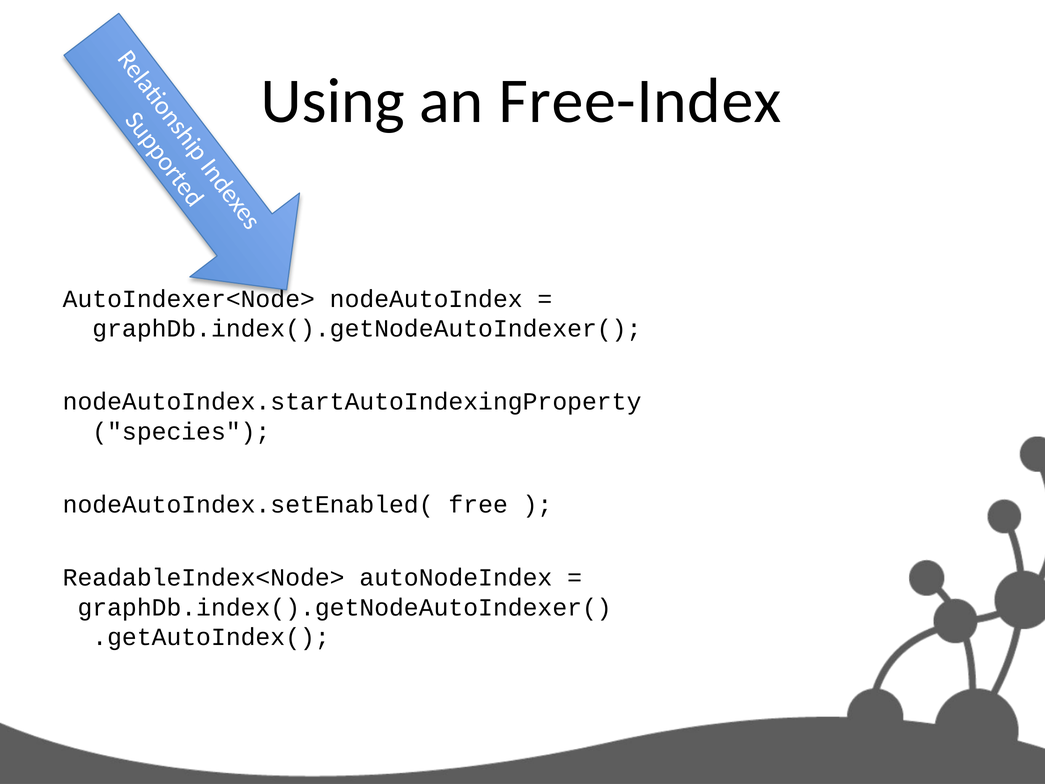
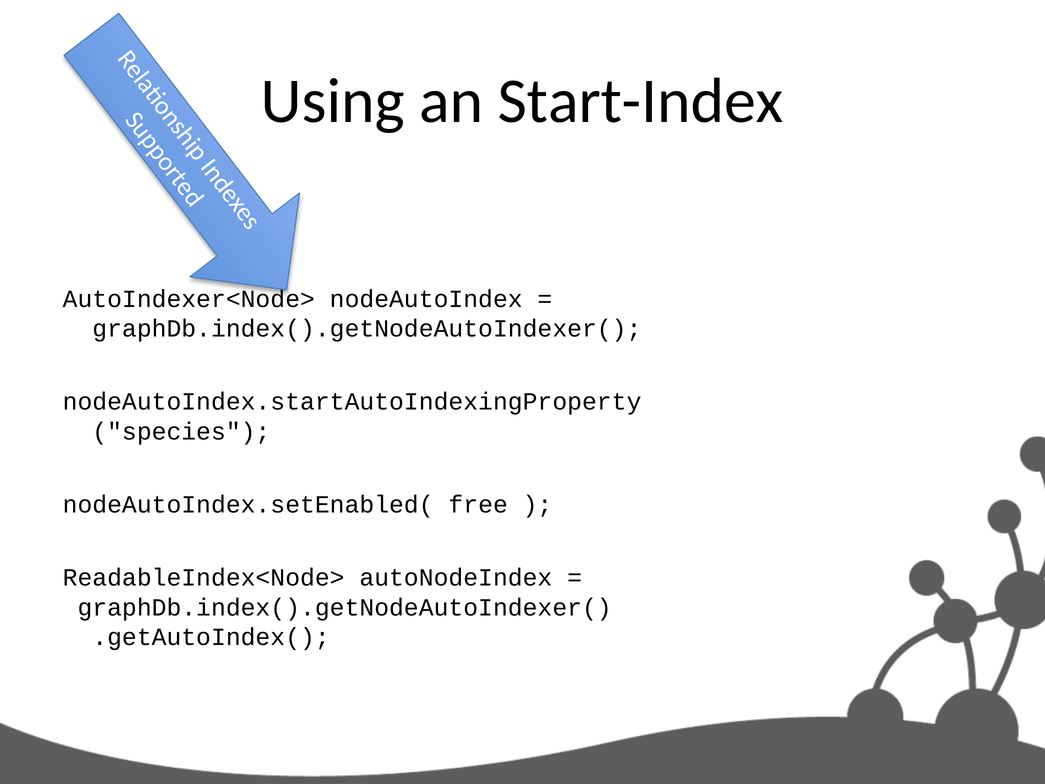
Free-Index: Free-Index -> Start-Index
